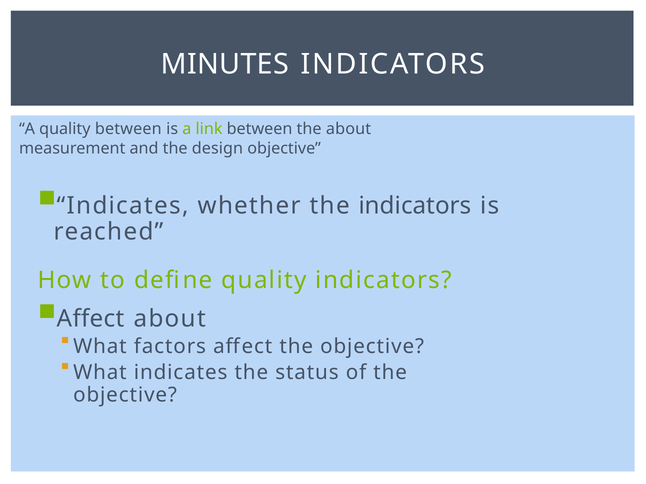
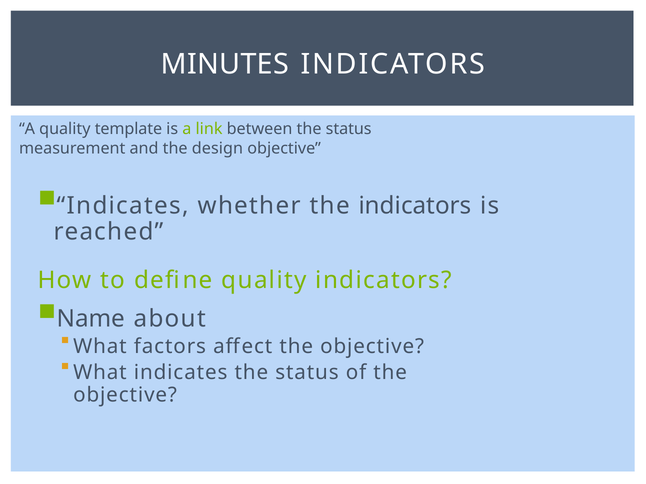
quality between: between -> template
between the about: about -> status
Affect at (91, 319): Affect -> Name
